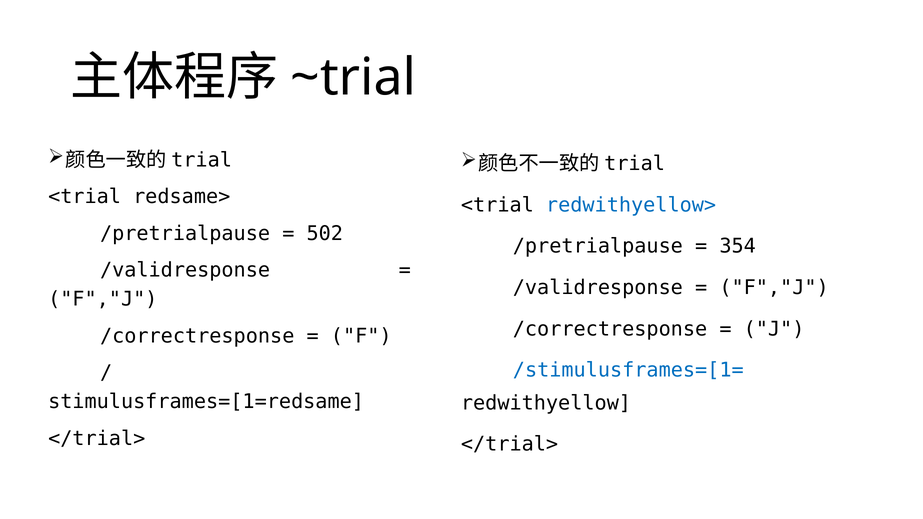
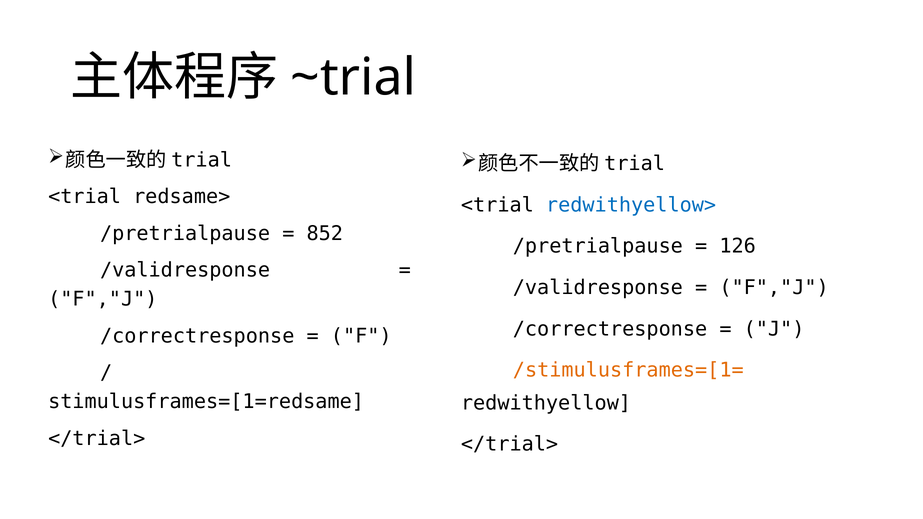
502: 502 -> 852
354: 354 -> 126
/stimulusframes=[1= colour: blue -> orange
